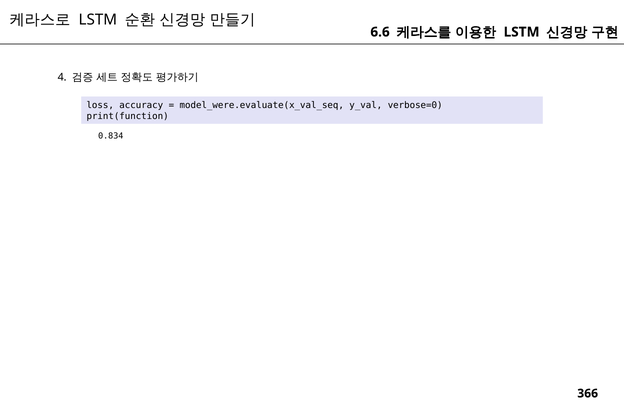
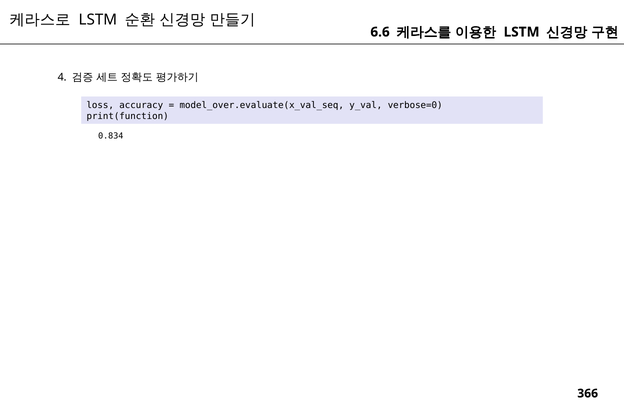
model_were.evaluate(x_val_seq: model_were.evaluate(x_val_seq -> model_over.evaluate(x_val_seq
